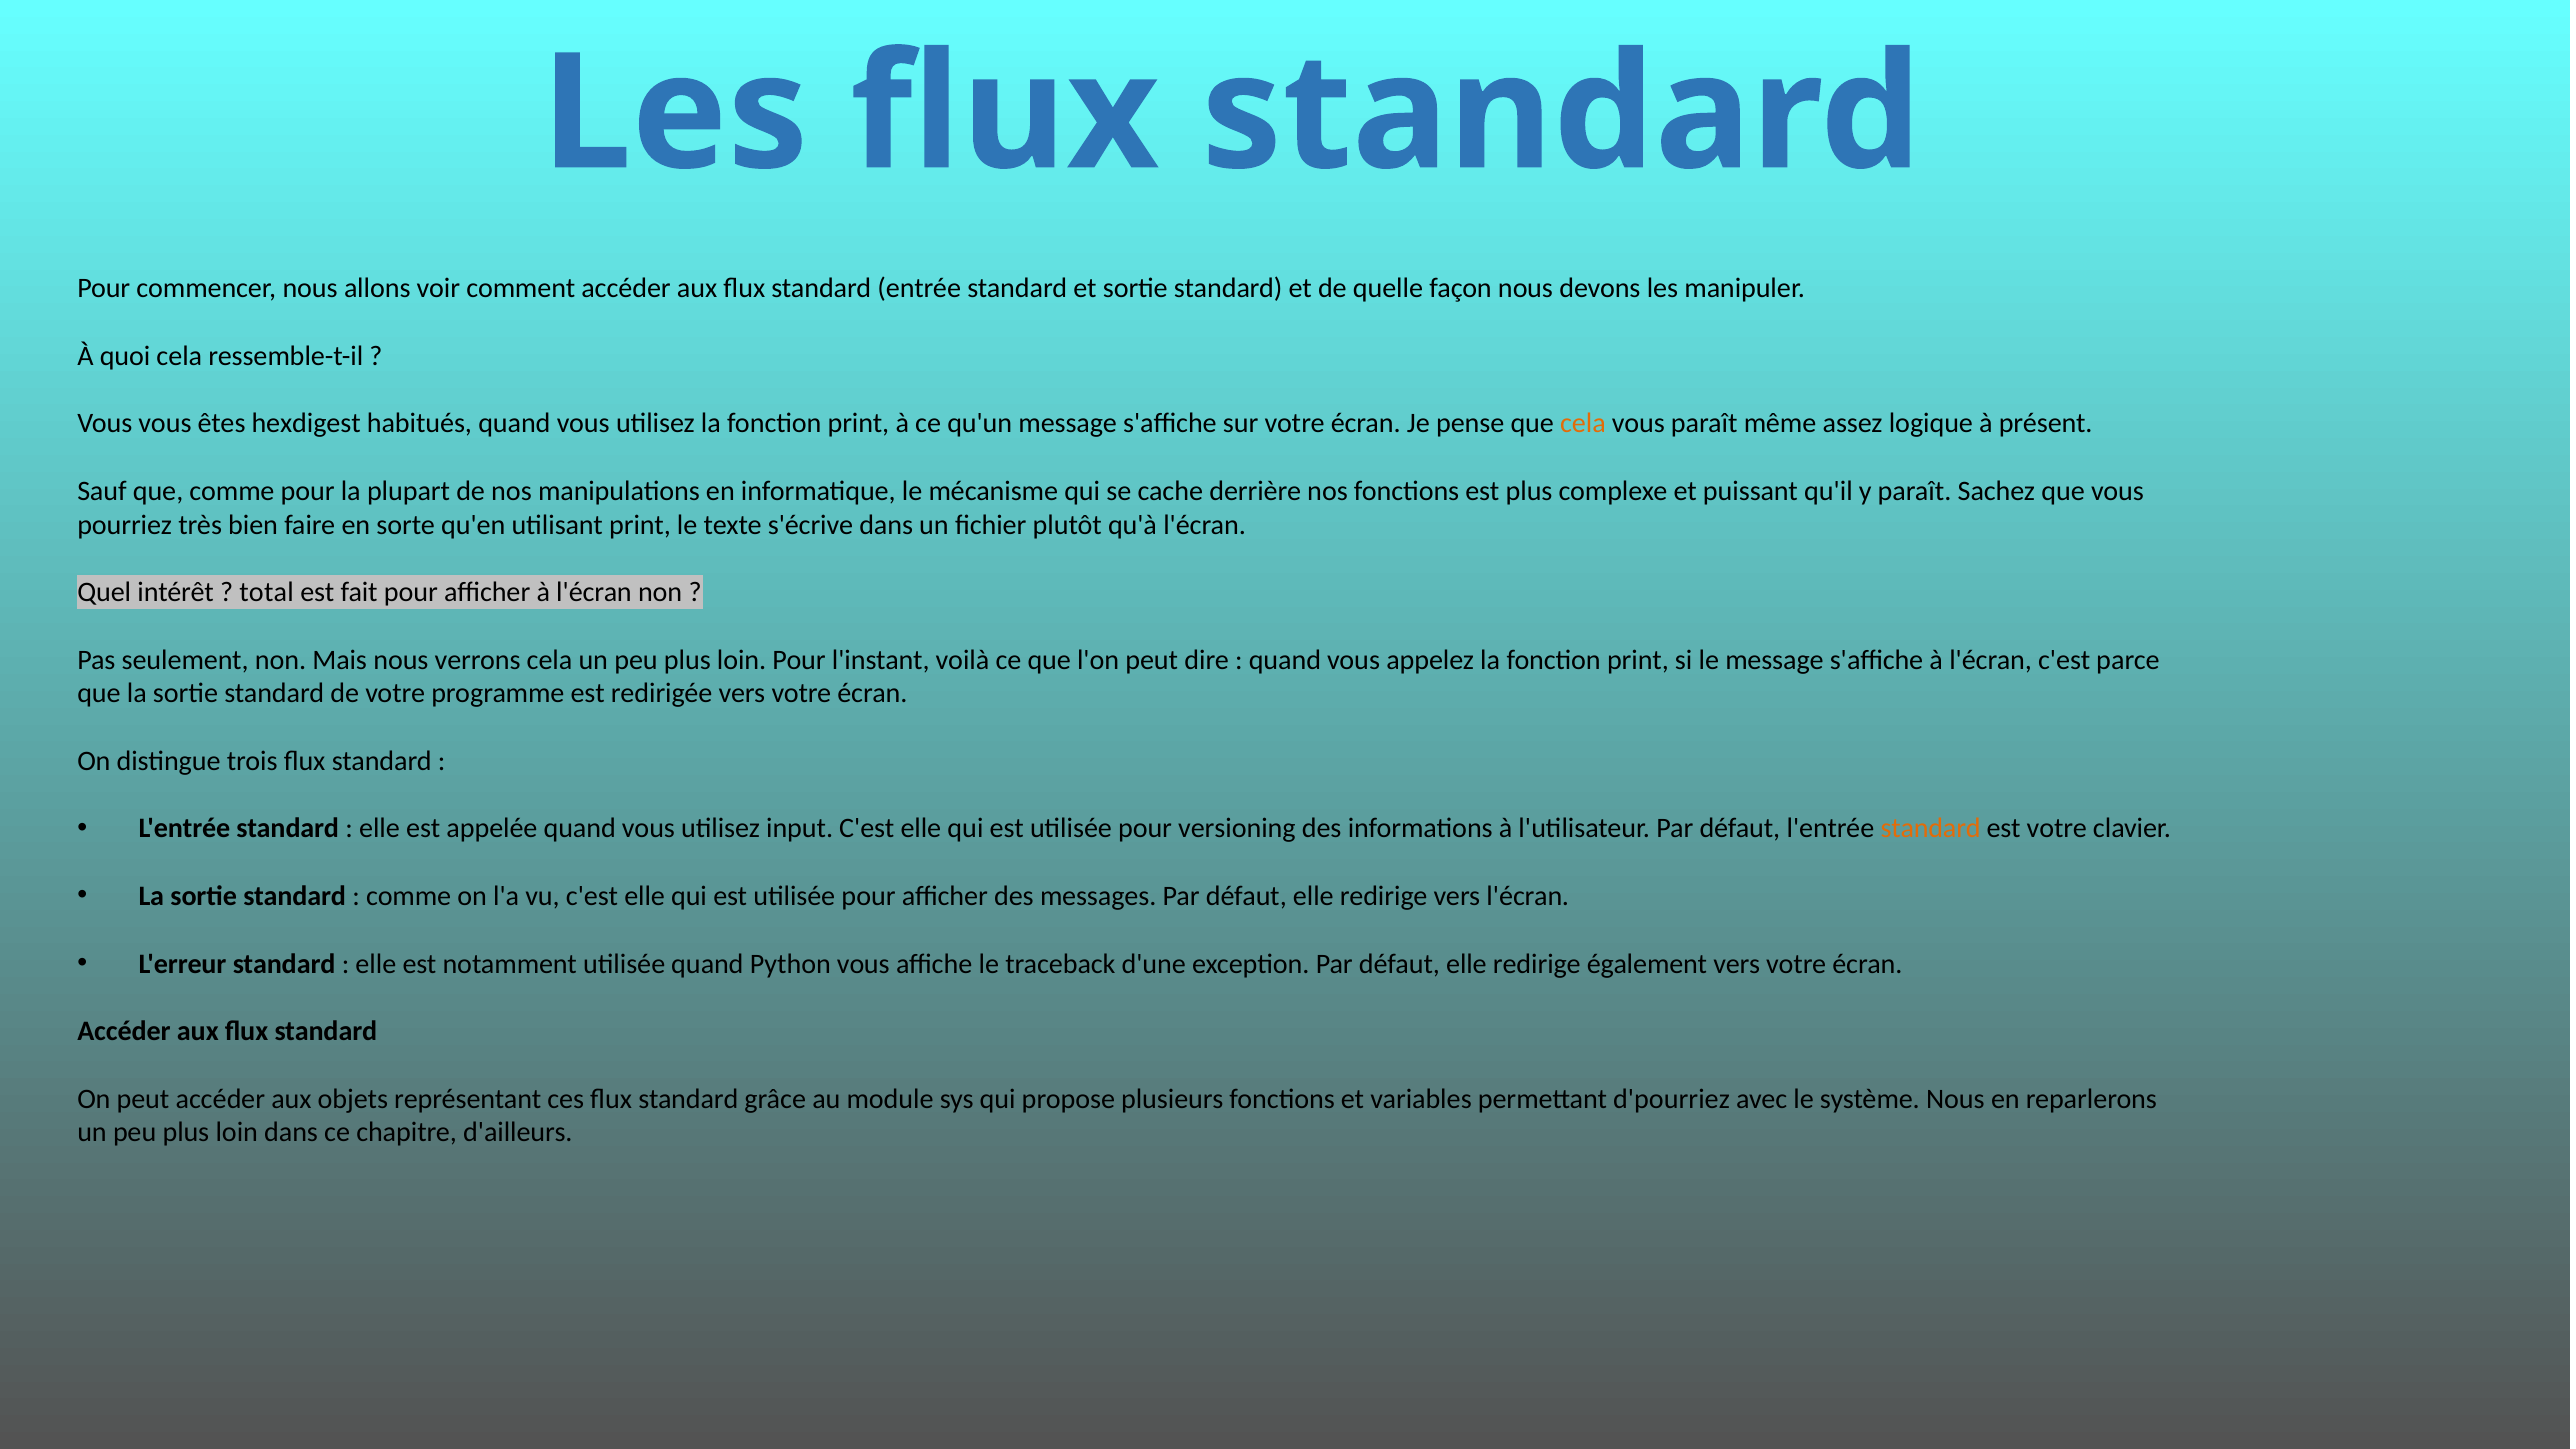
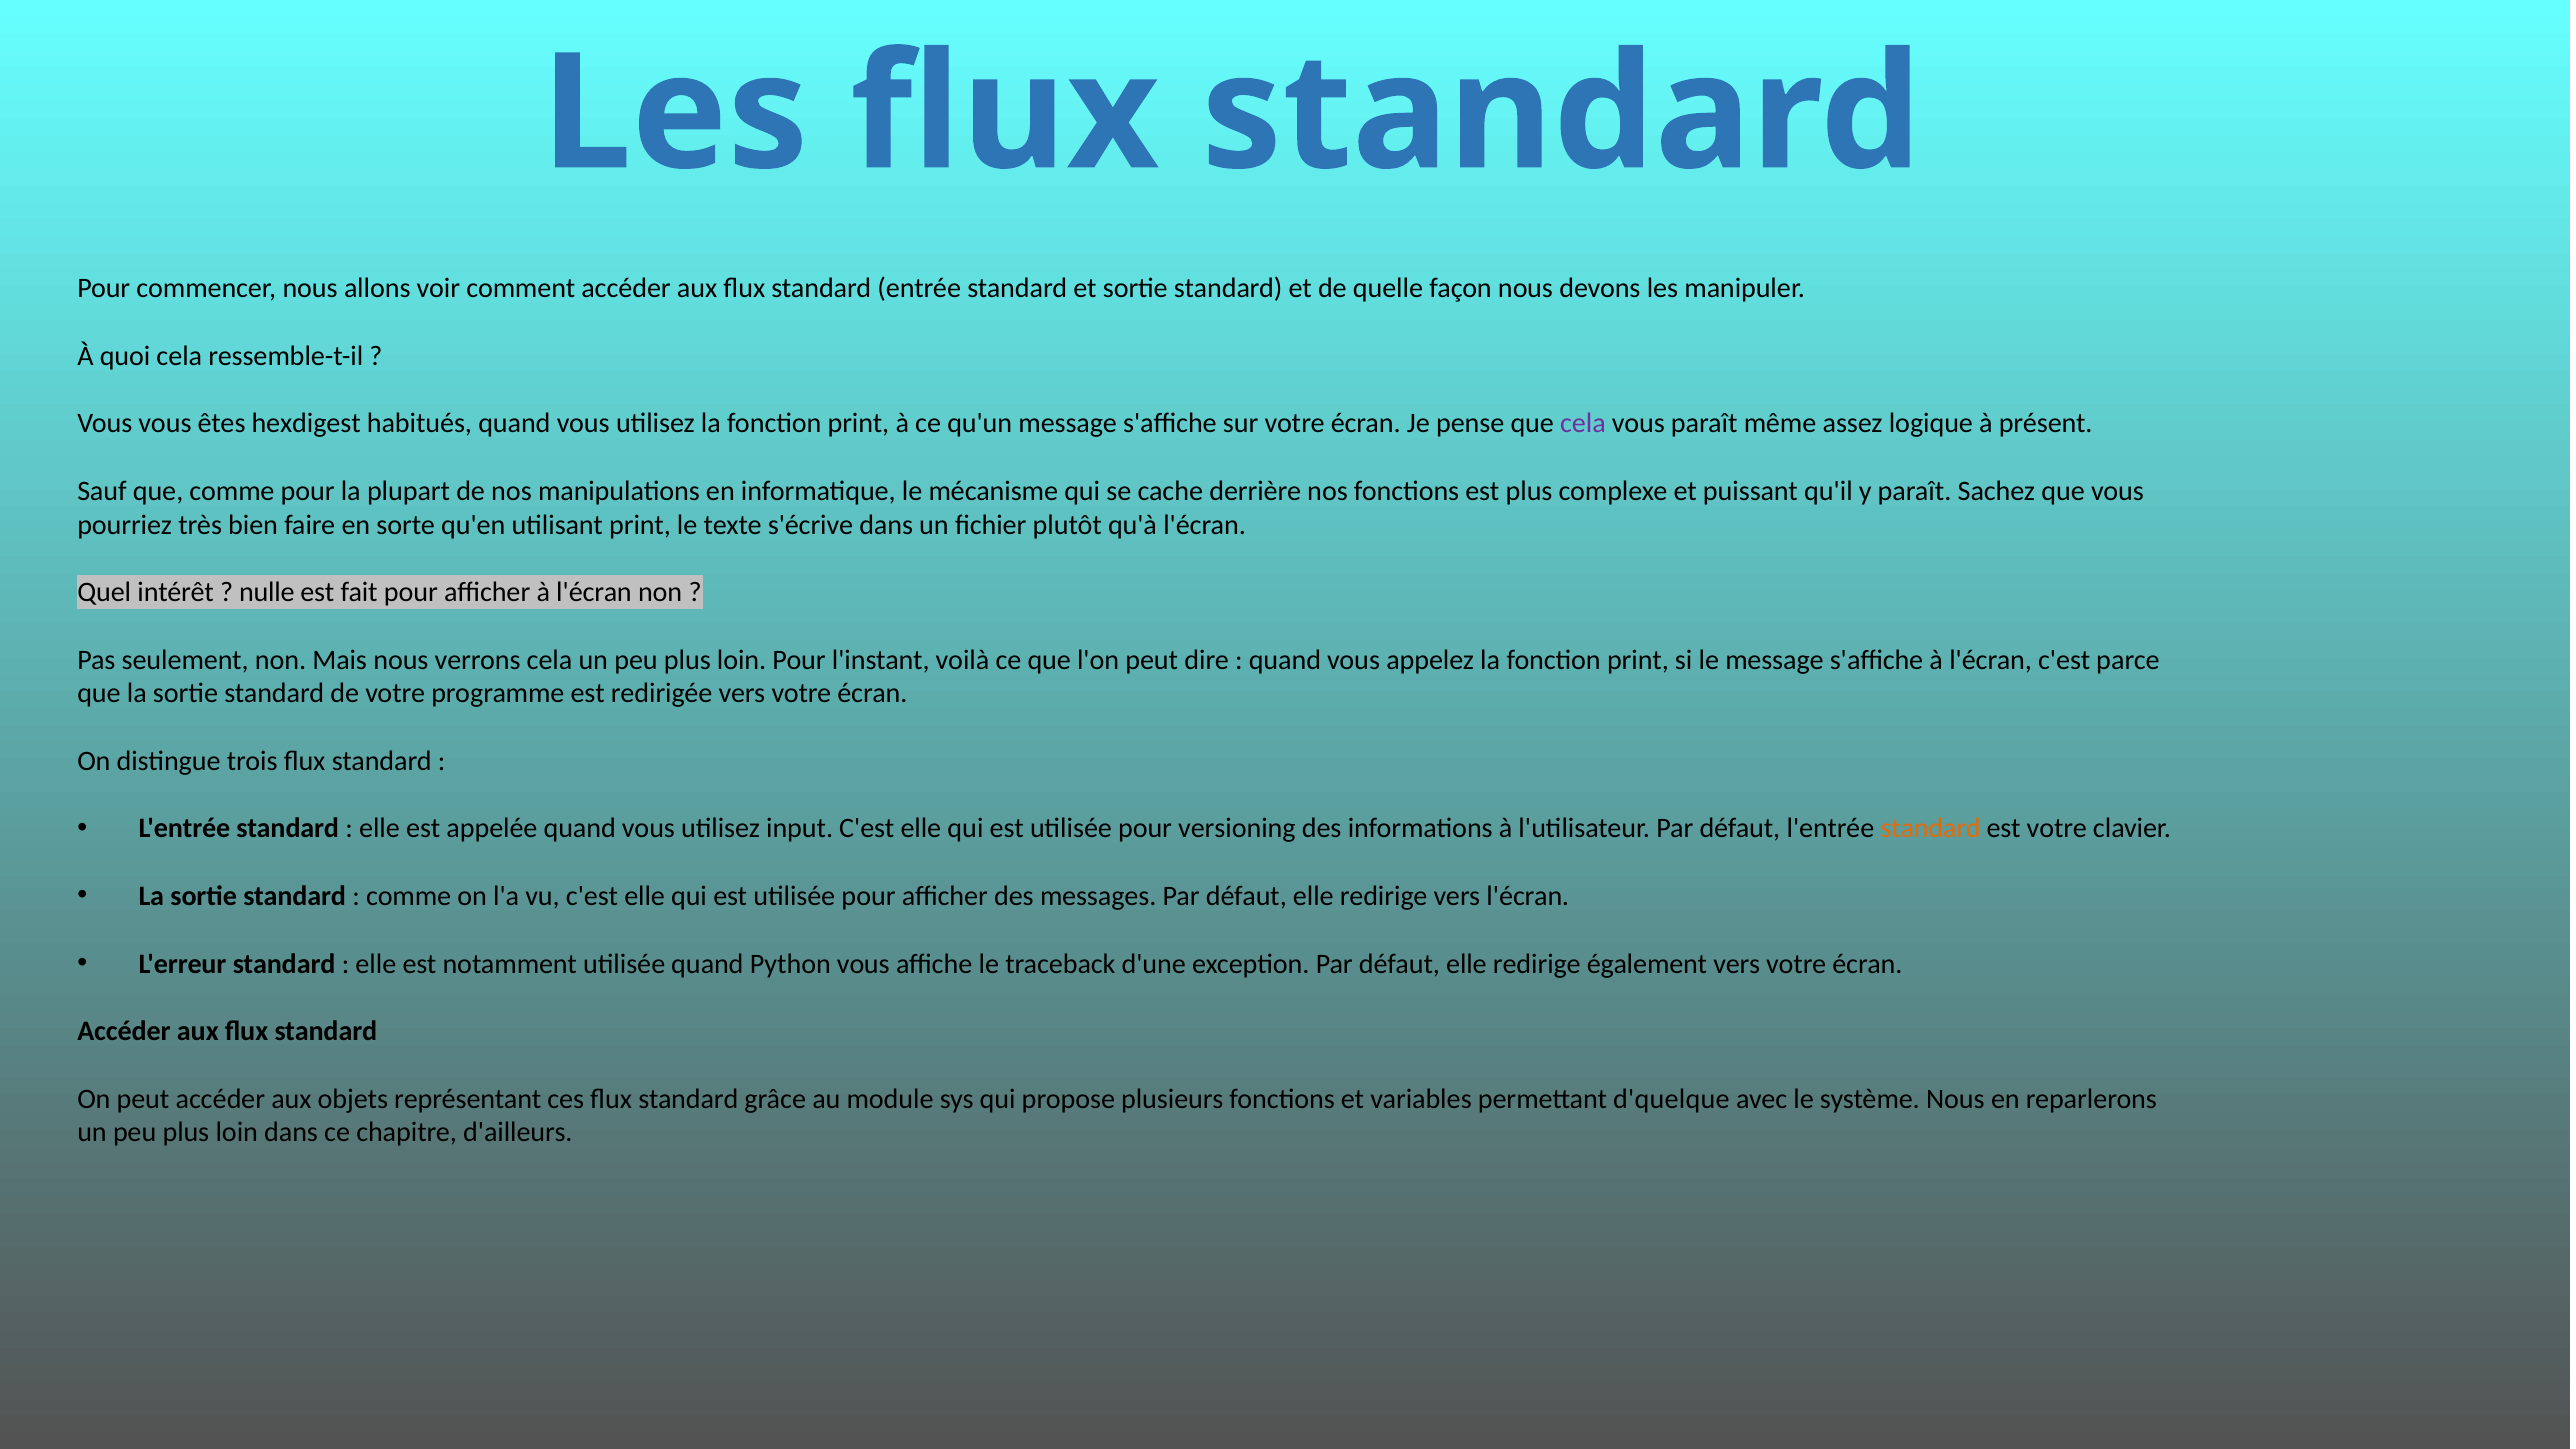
cela at (1583, 423) colour: orange -> purple
total: total -> nulle
d'pourriez: d'pourriez -> d'quelque
